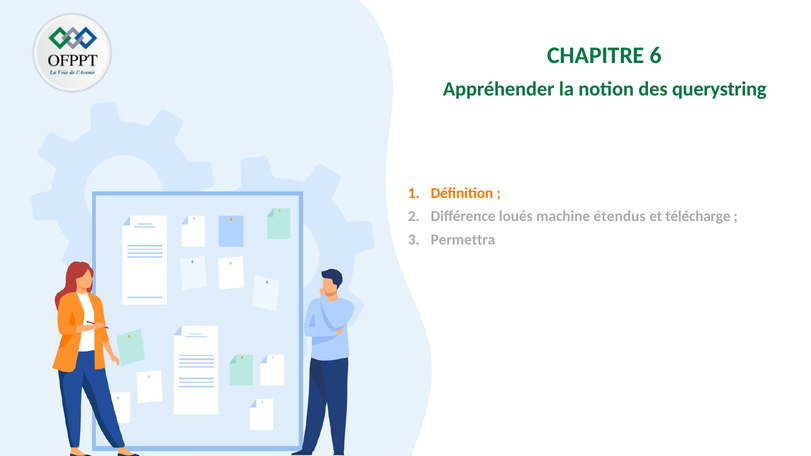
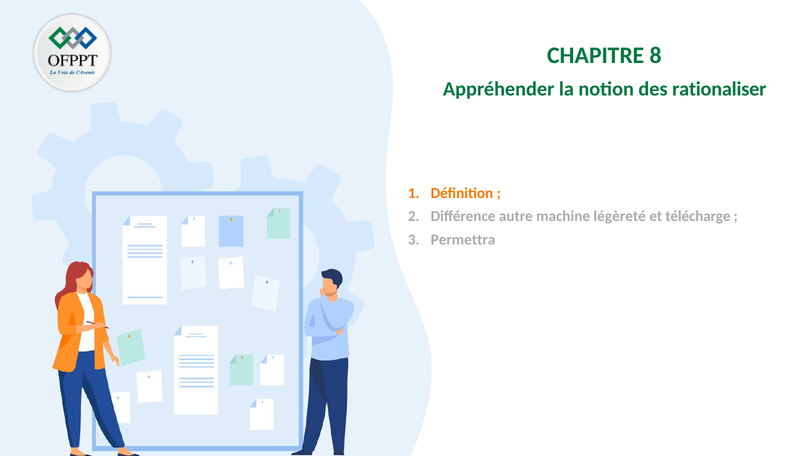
6: 6 -> 8
querystring: querystring -> rationaliser
loués: loués -> autre
étendus: étendus -> légèreté
